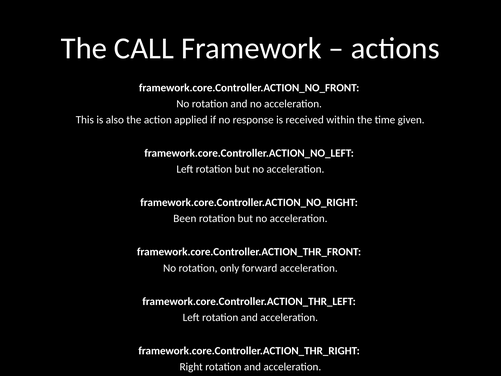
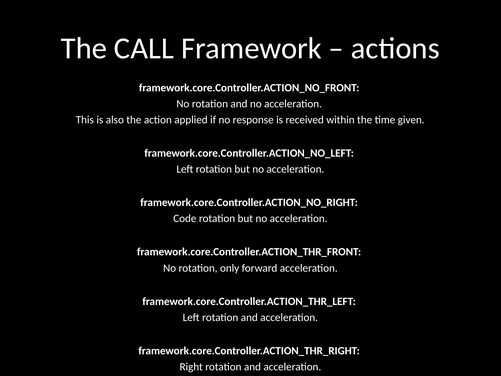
Been: Been -> Code
